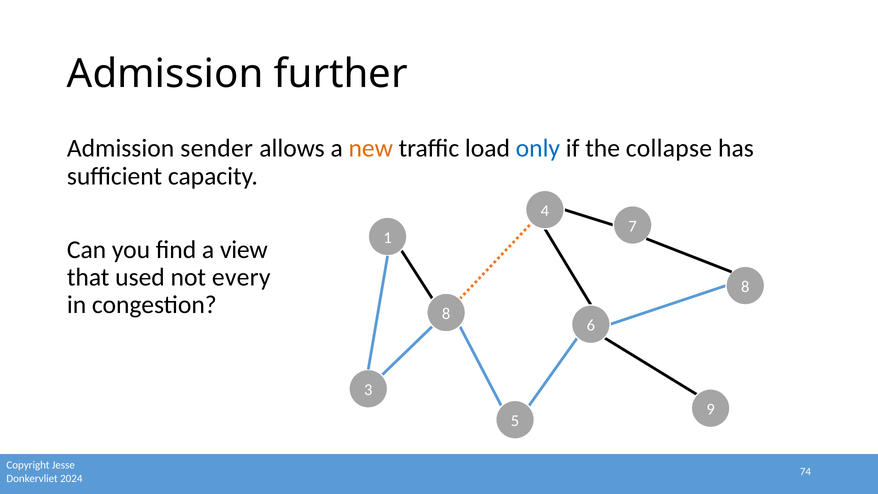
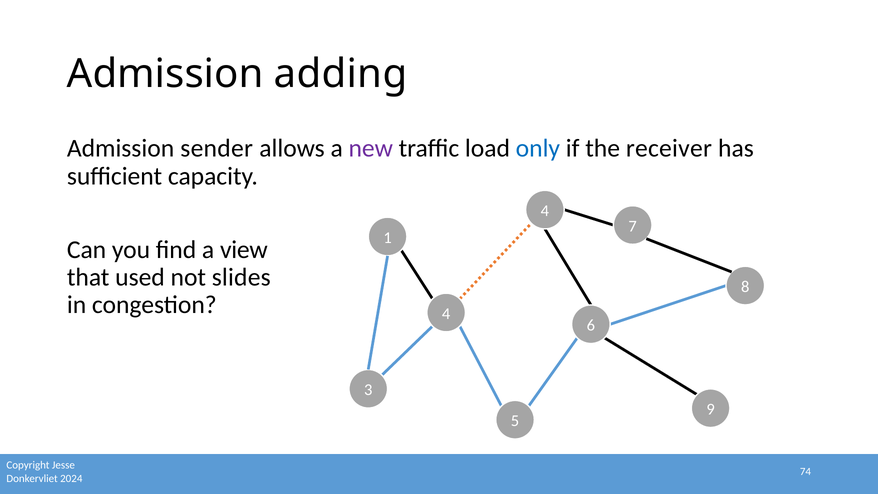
further: further -> adding
new colour: orange -> purple
collapse: collapse -> receiver
every: every -> slides
congestion 8: 8 -> 4
